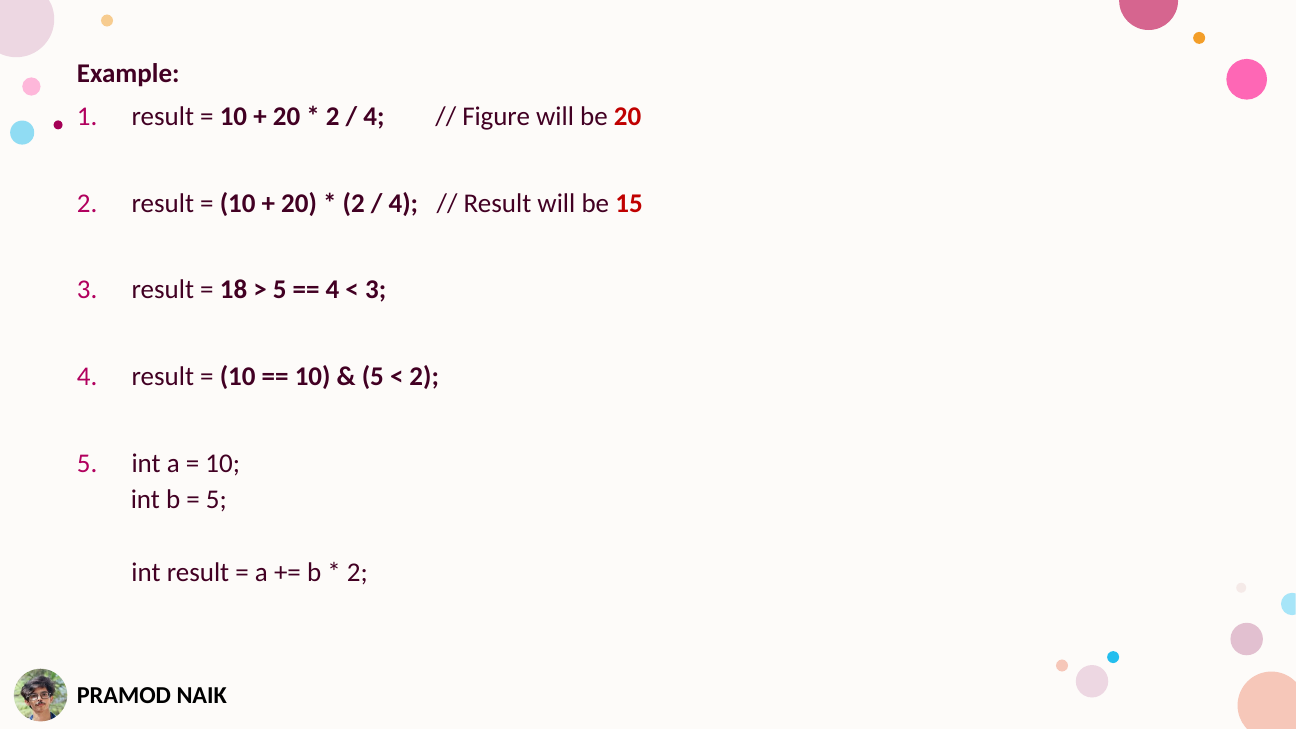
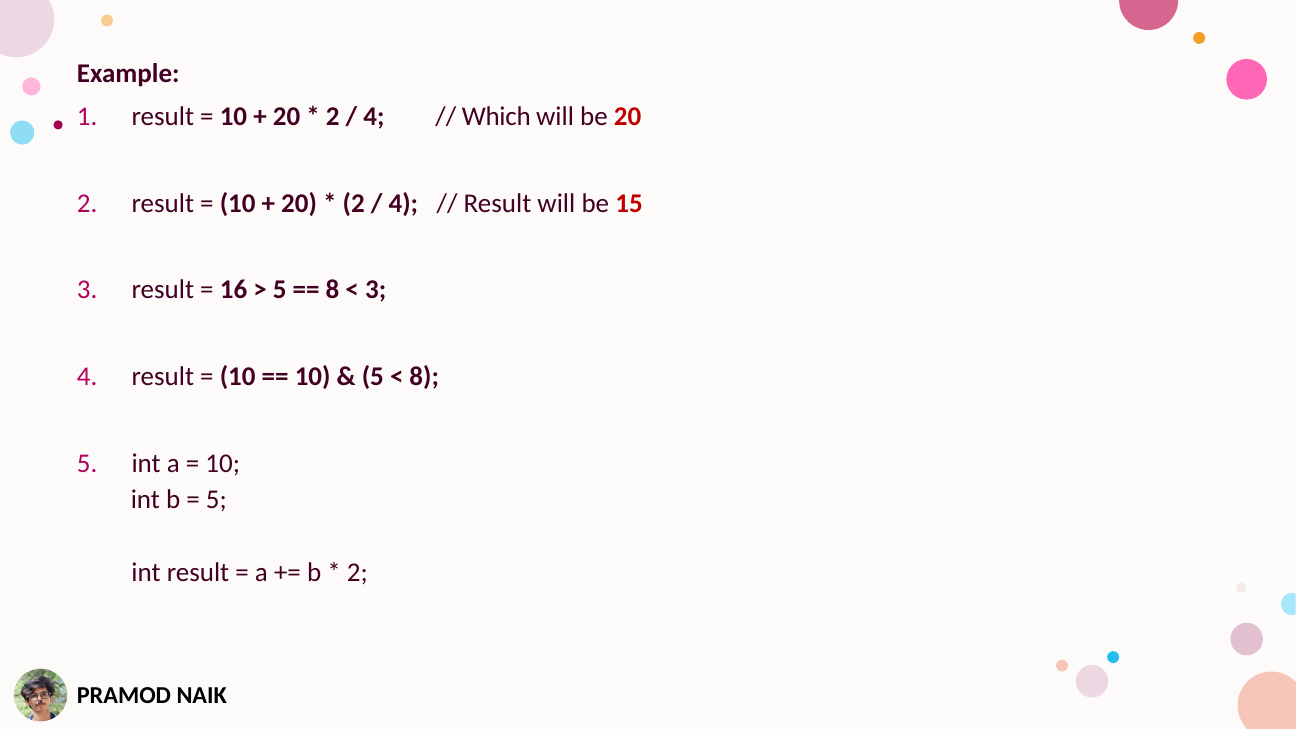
Figure: Figure -> Which
18: 18 -> 16
4 at (333, 290): 4 -> 8
2 at (424, 377): 2 -> 8
